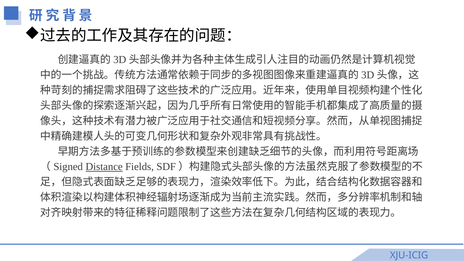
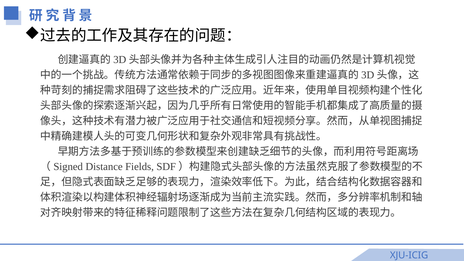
Distance underline: present -> none
